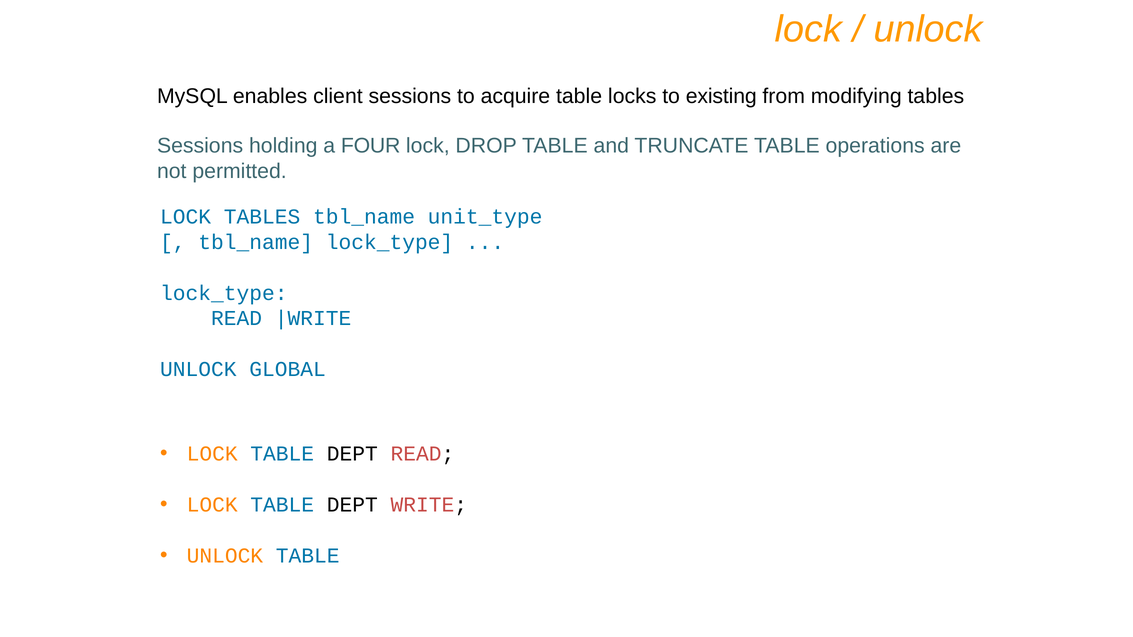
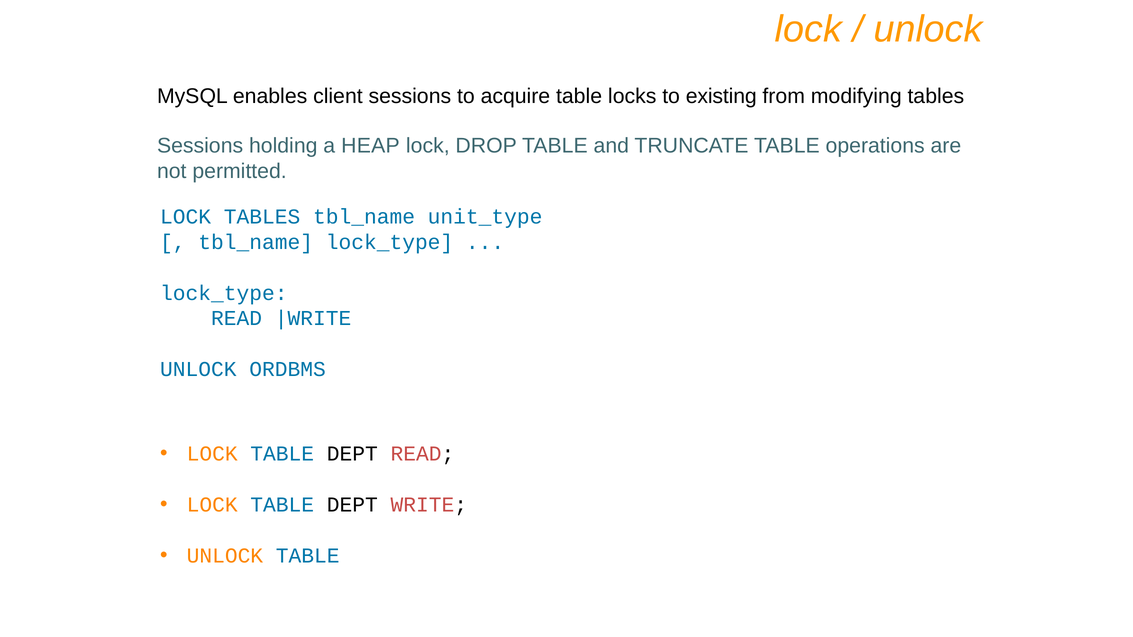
FOUR: FOUR -> HEAP
GLOBAL: GLOBAL -> ORDBMS
